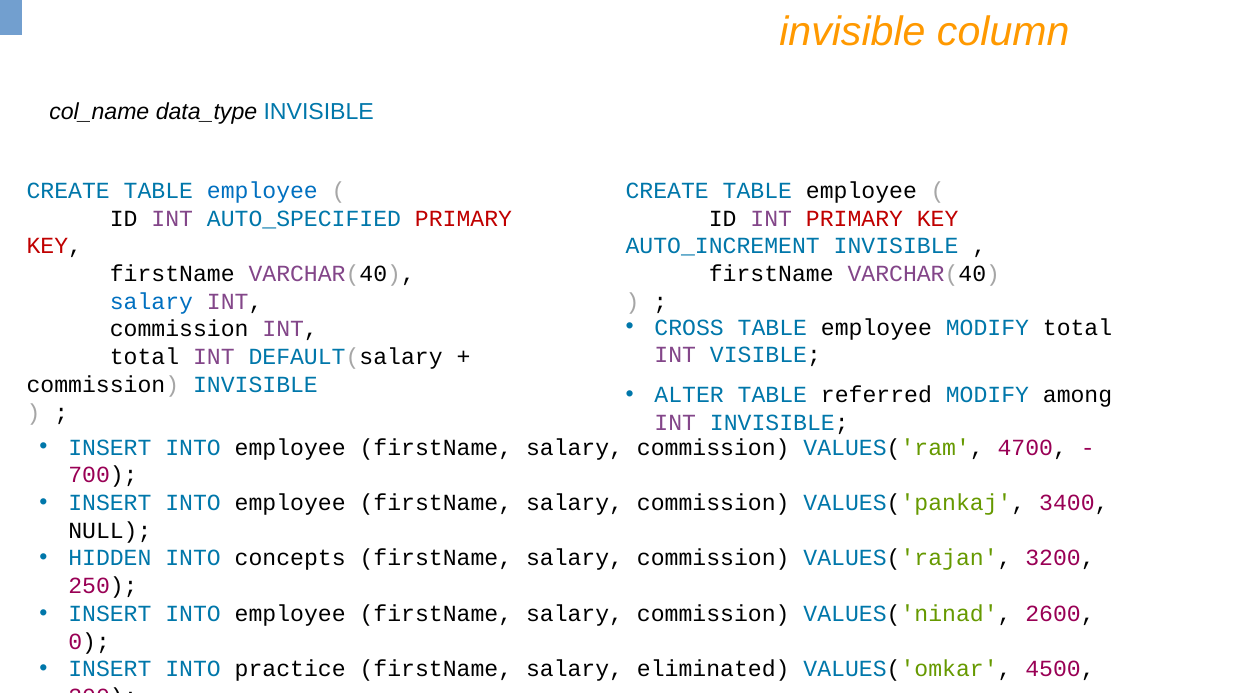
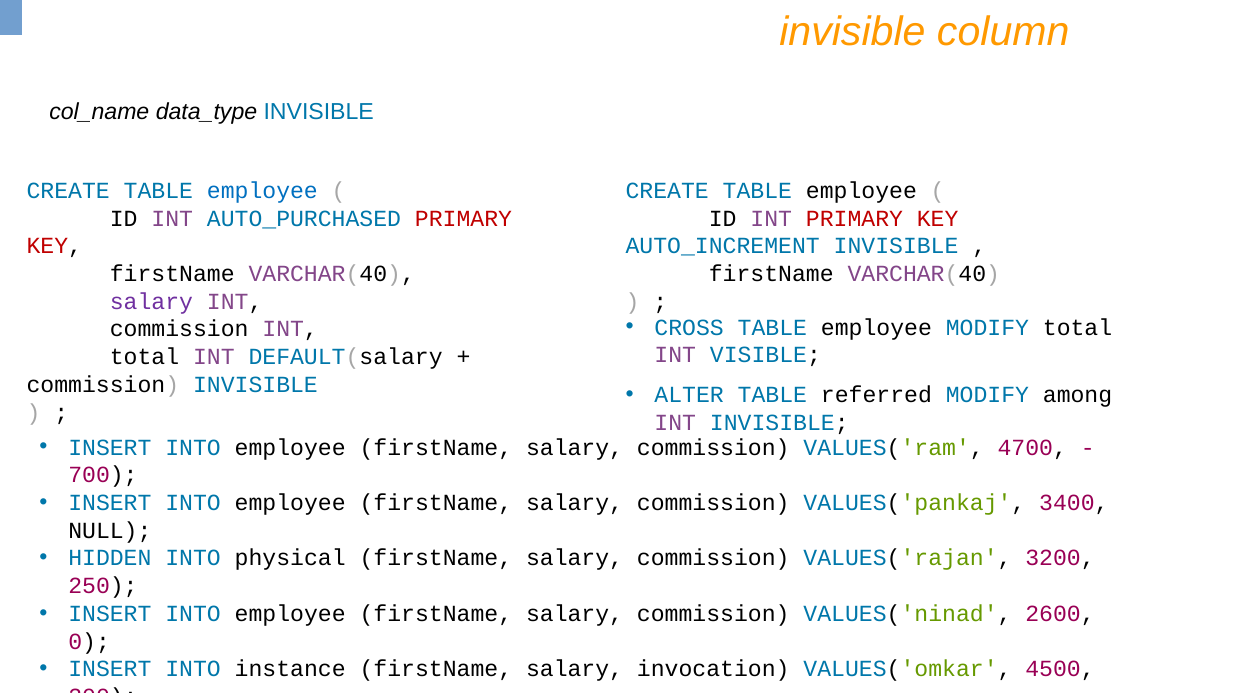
AUTO_SPECIFIED: AUTO_SPECIFIED -> AUTO_PURCHASED
salary at (151, 302) colour: blue -> purple
concepts: concepts -> physical
practice: practice -> instance
eliminated: eliminated -> invocation
